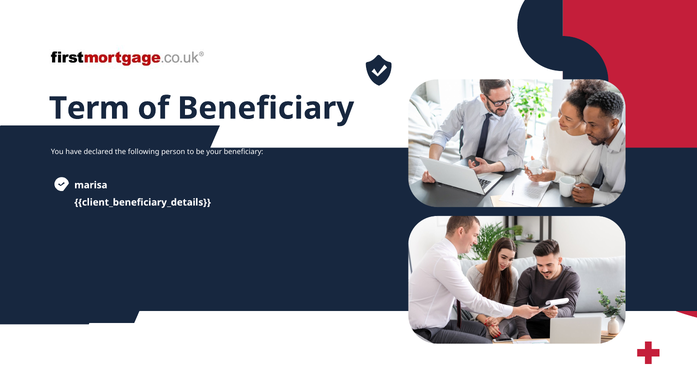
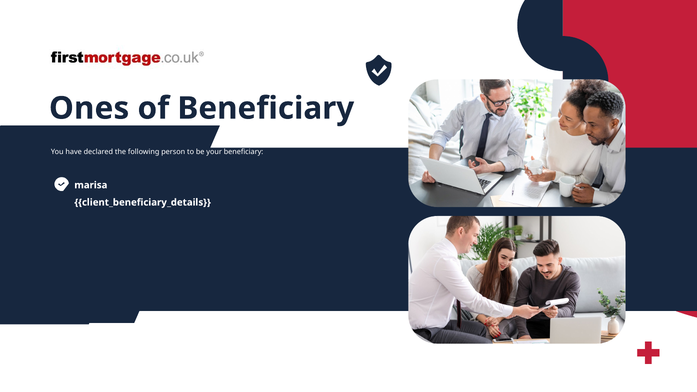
Term: Term -> Ones
